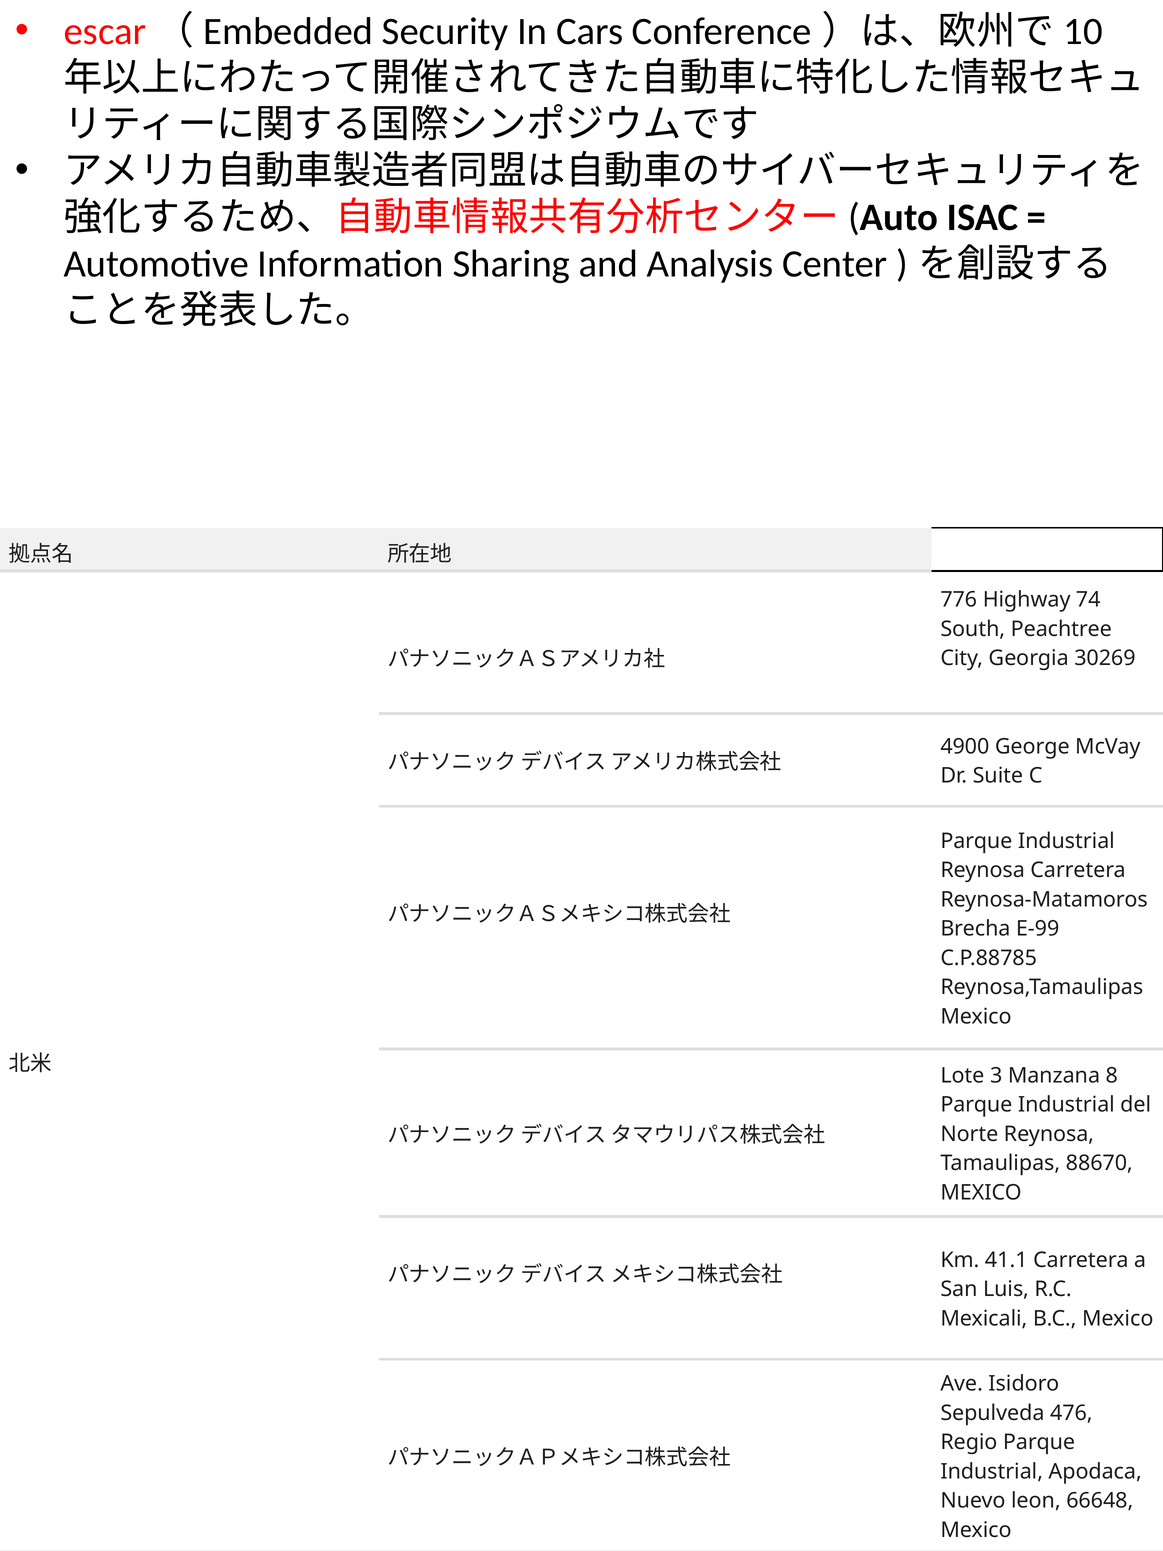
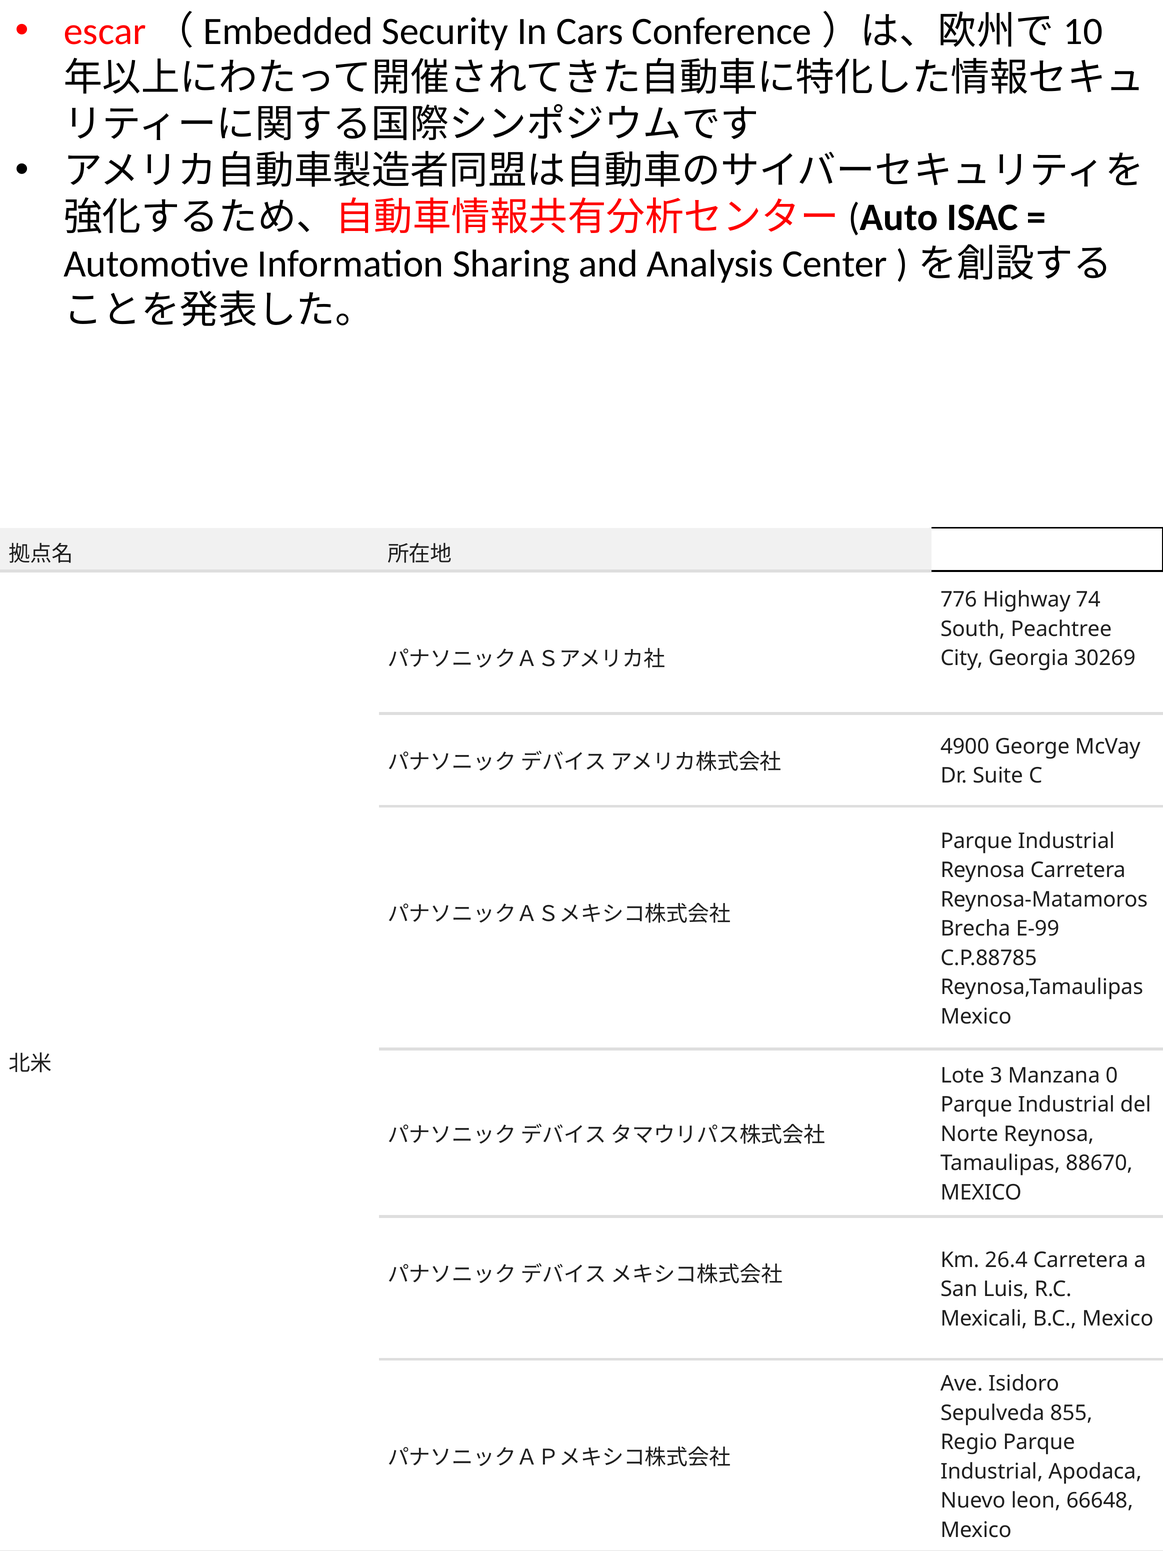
8: 8 -> 0
41.1: 41.1 -> 26.4
476: 476 -> 855
